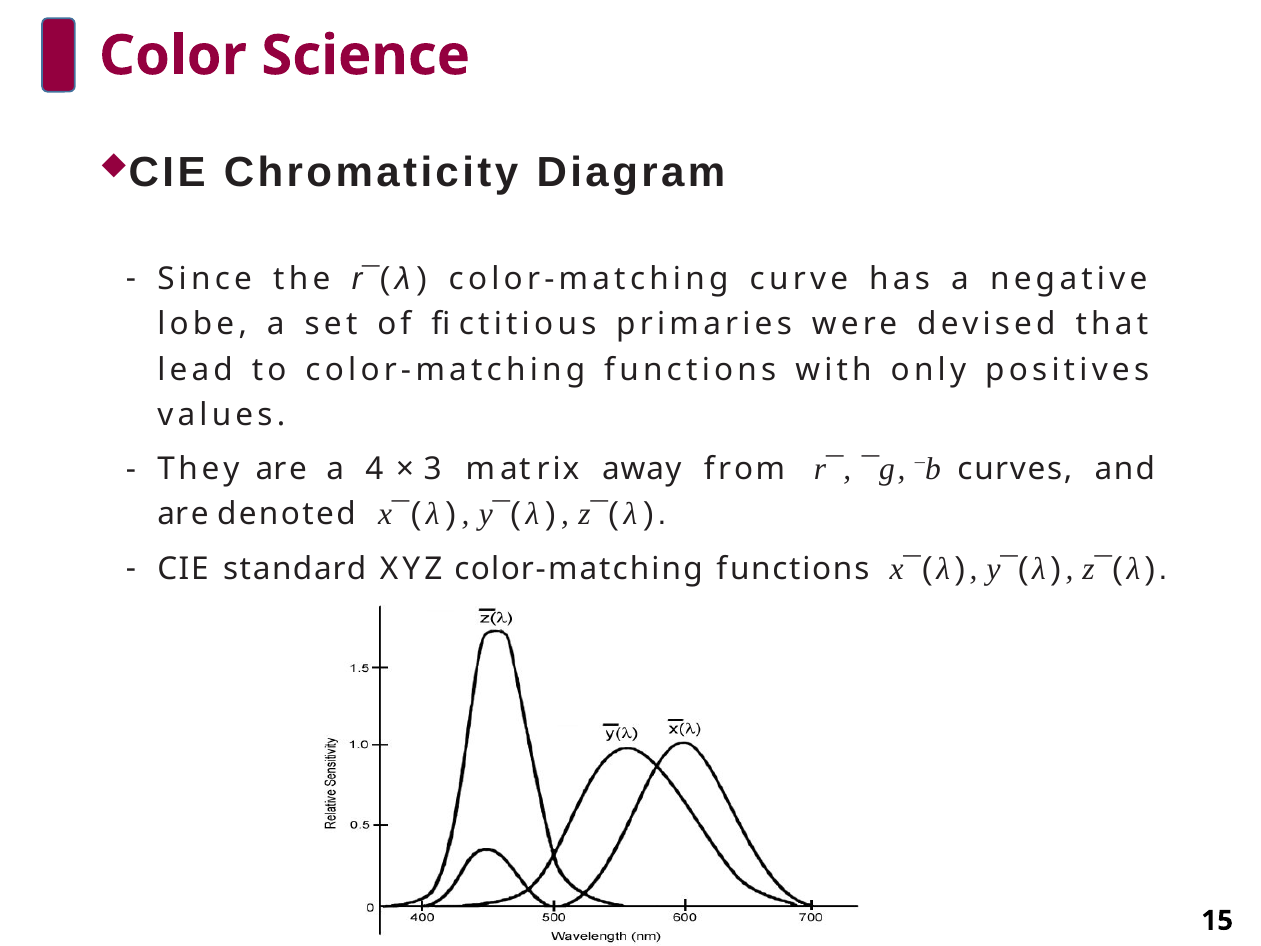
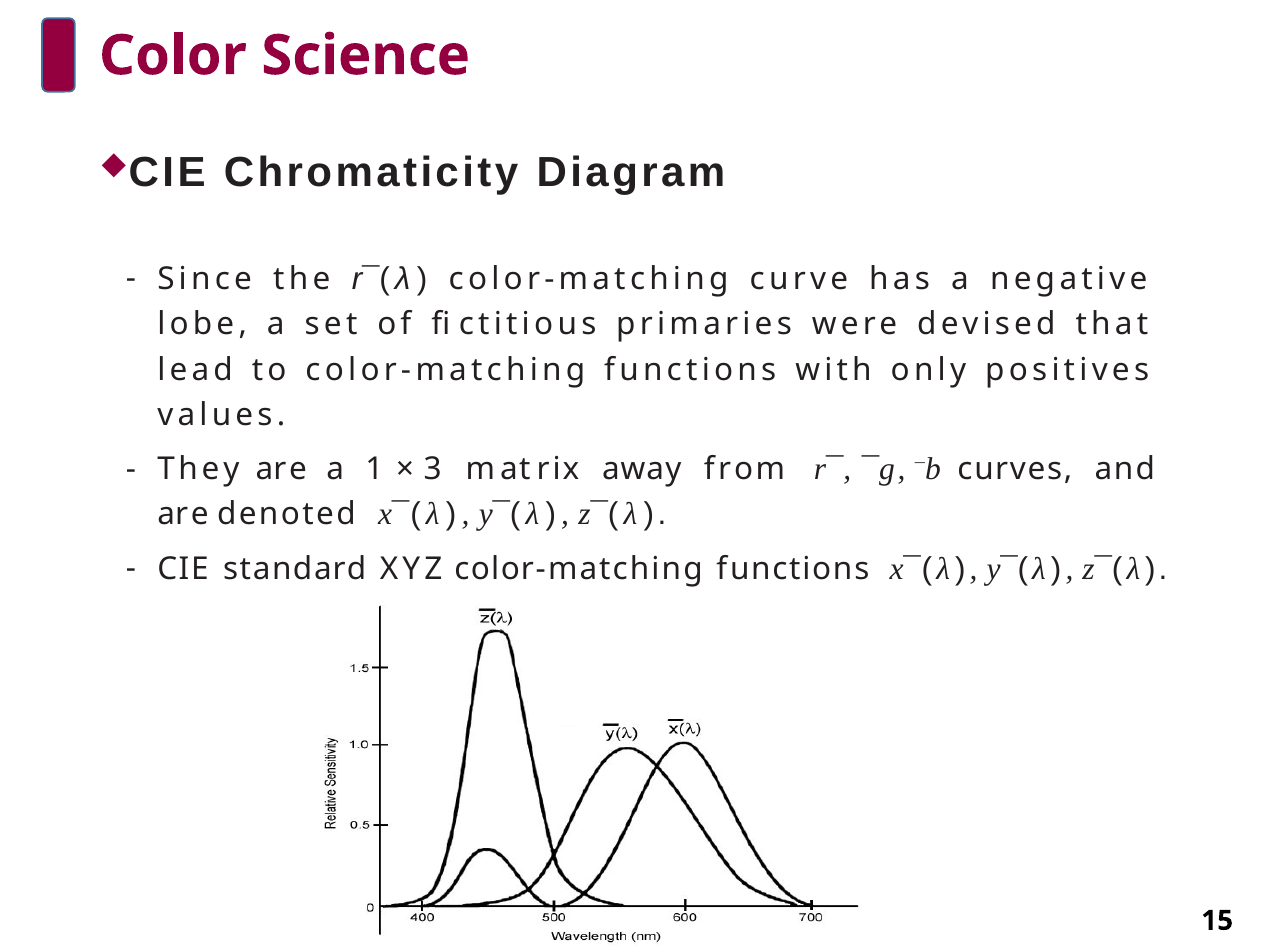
4: 4 -> 1
